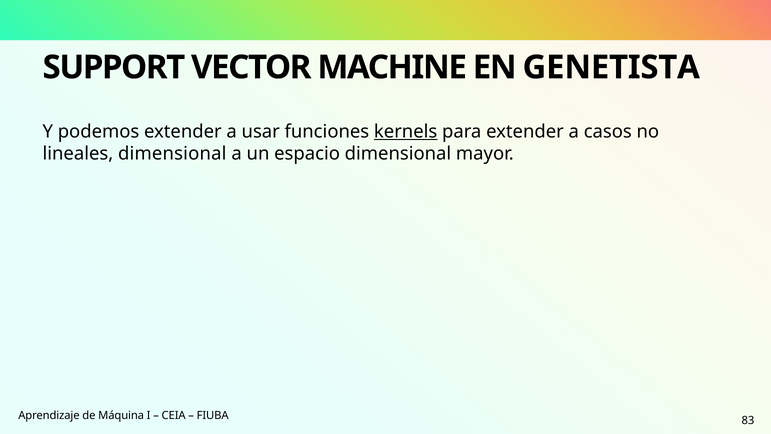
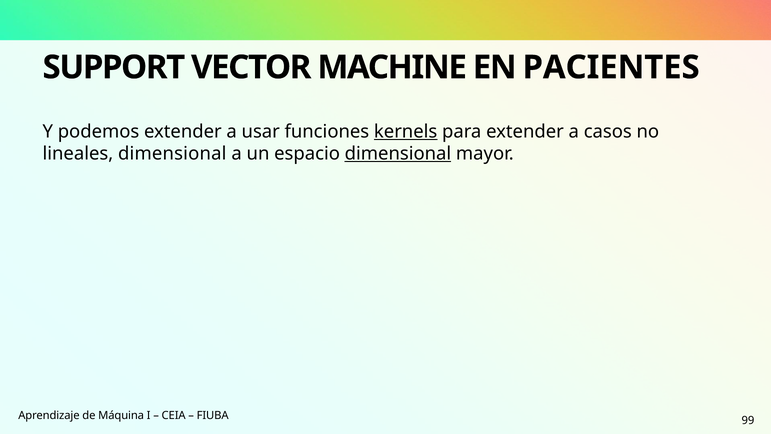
GENETISTA: GENETISTA -> PACIENTES
dimensional at (398, 153) underline: none -> present
83: 83 -> 99
